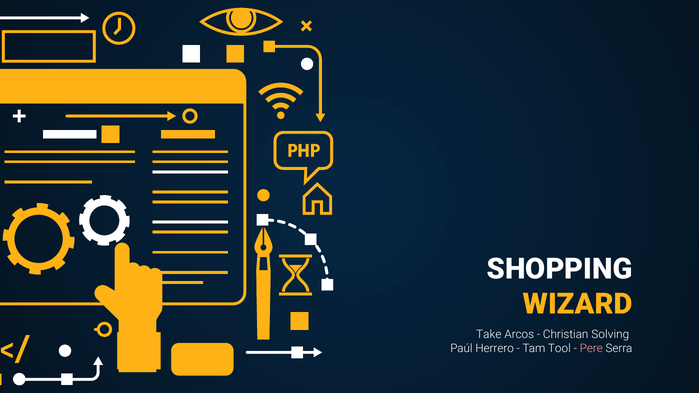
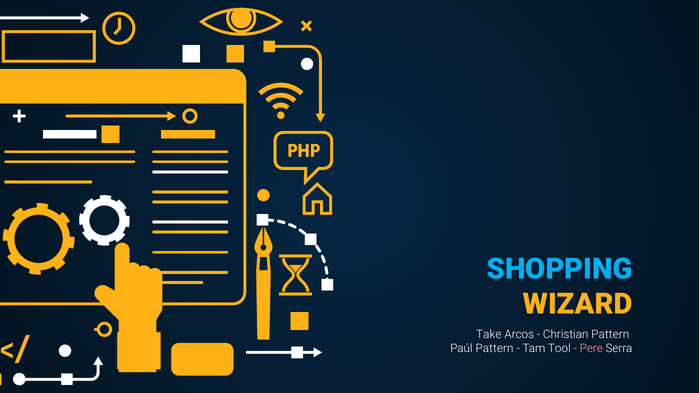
SHOPPING colour: white -> light blue
Christian Solving: Solving -> Pattern
Paúl Herrero: Herrero -> Pattern
